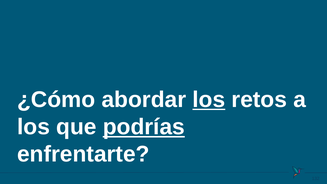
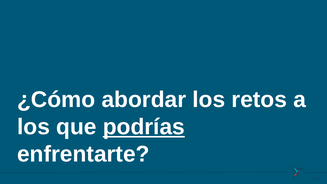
los at (209, 100) underline: present -> none
